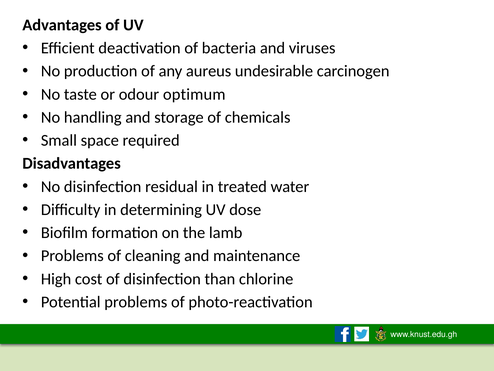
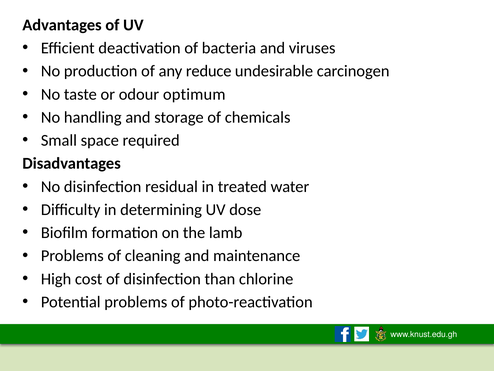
aureus: aureus -> reduce
